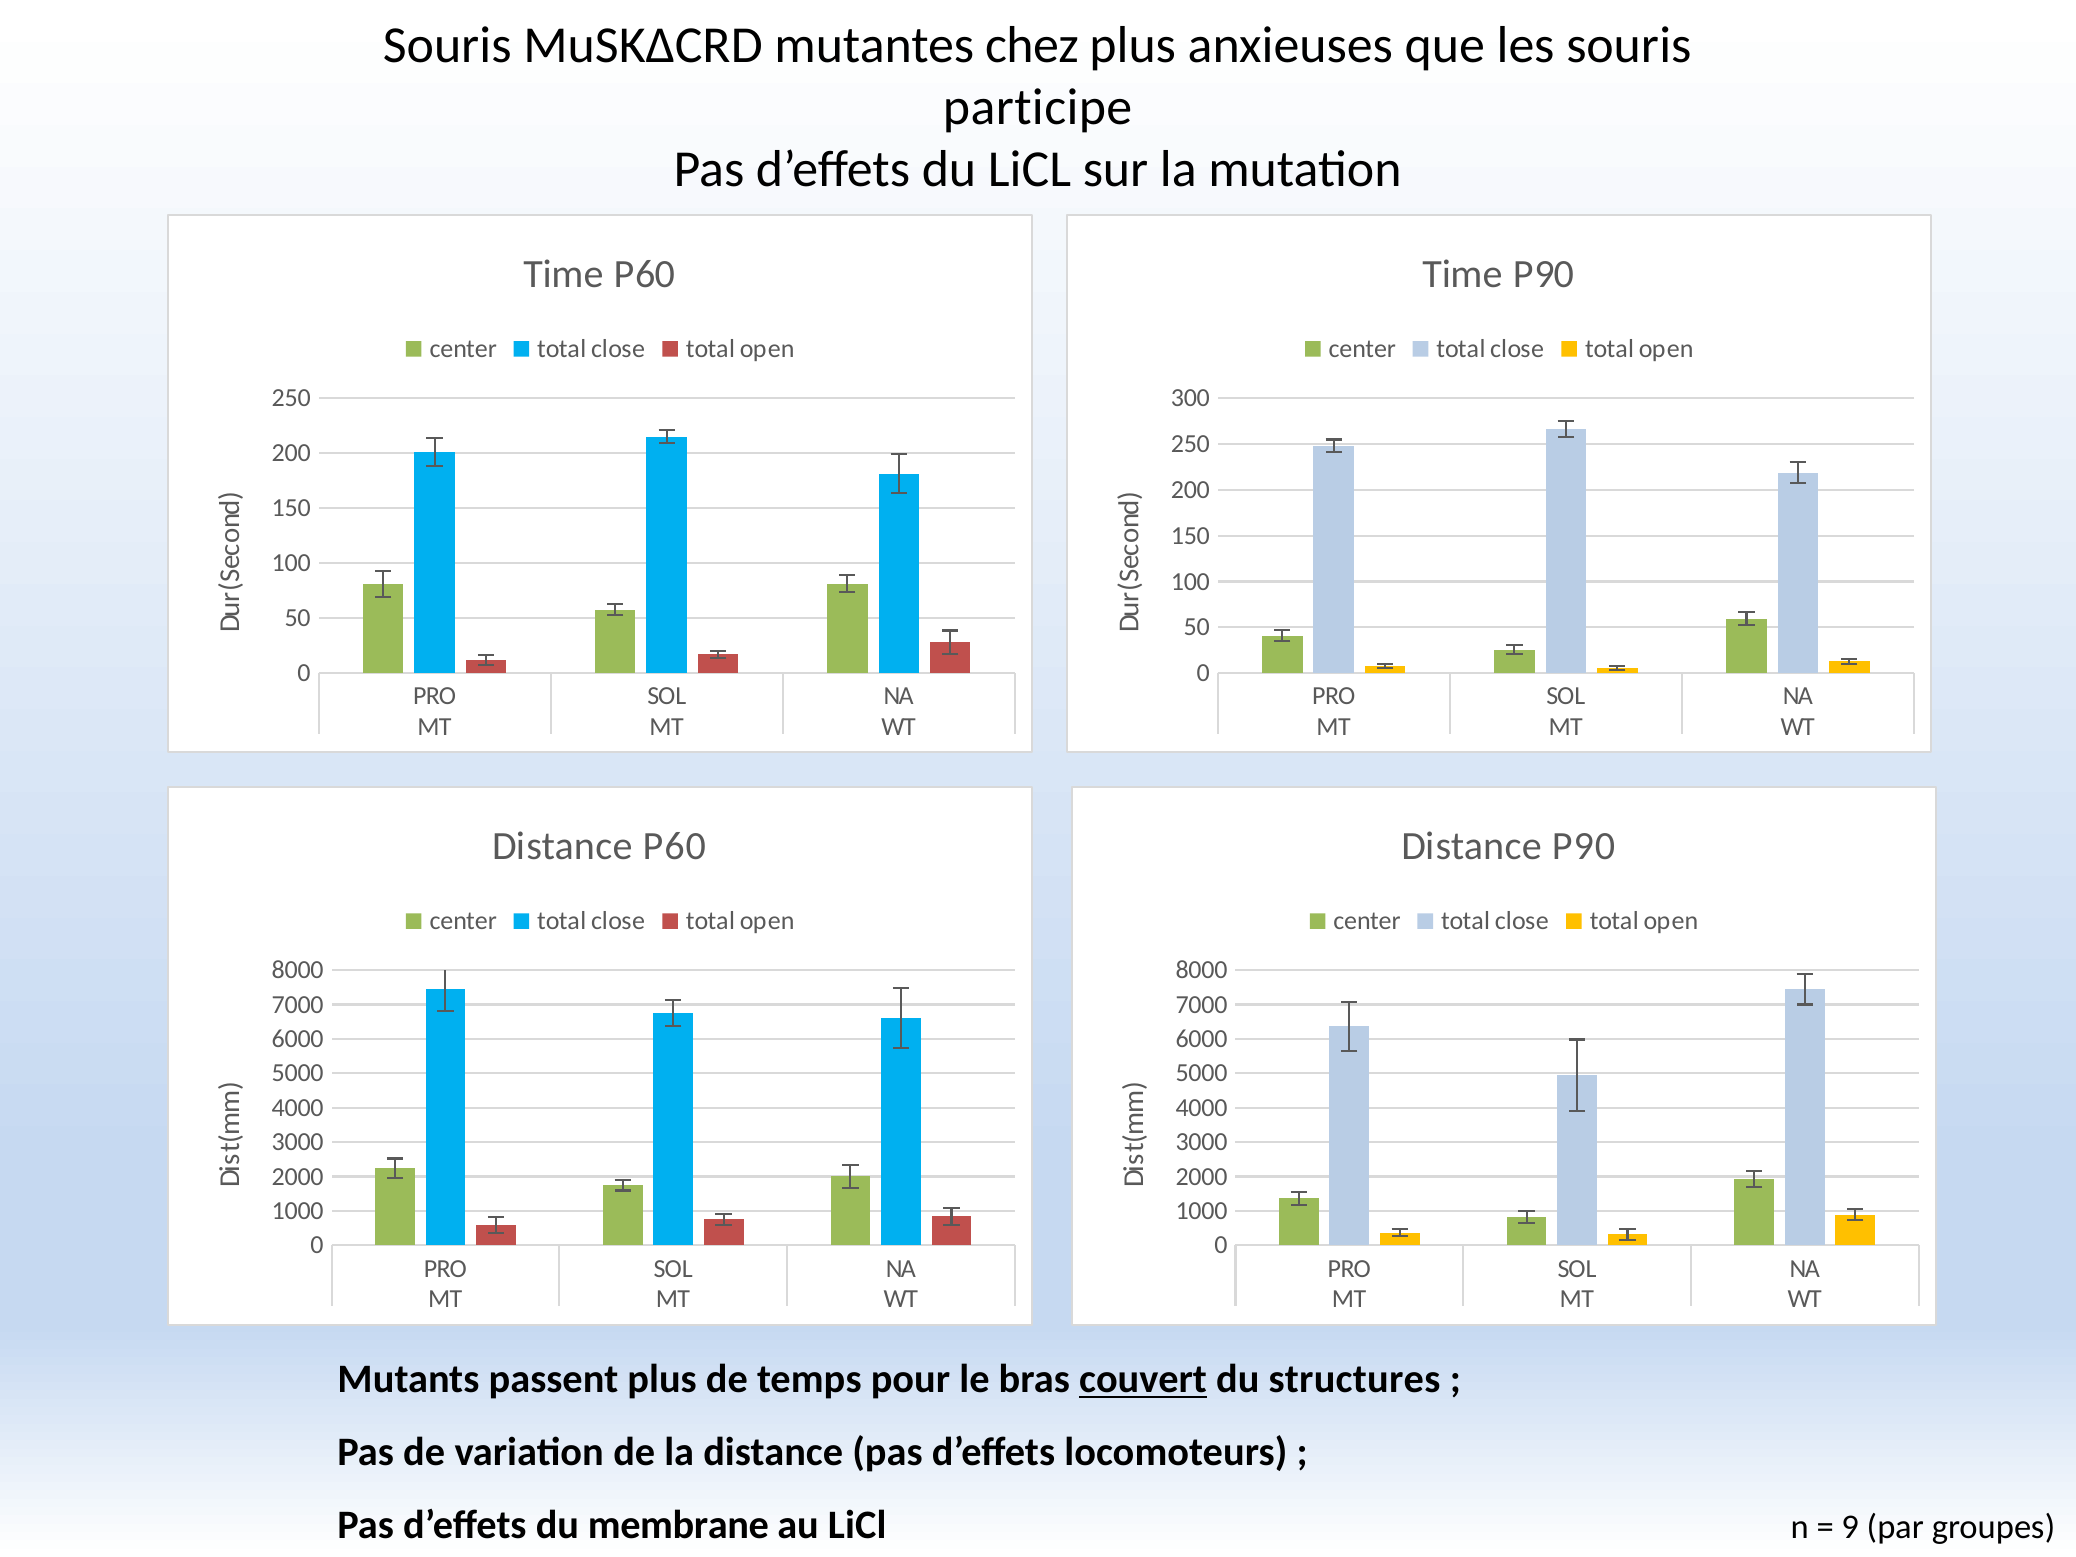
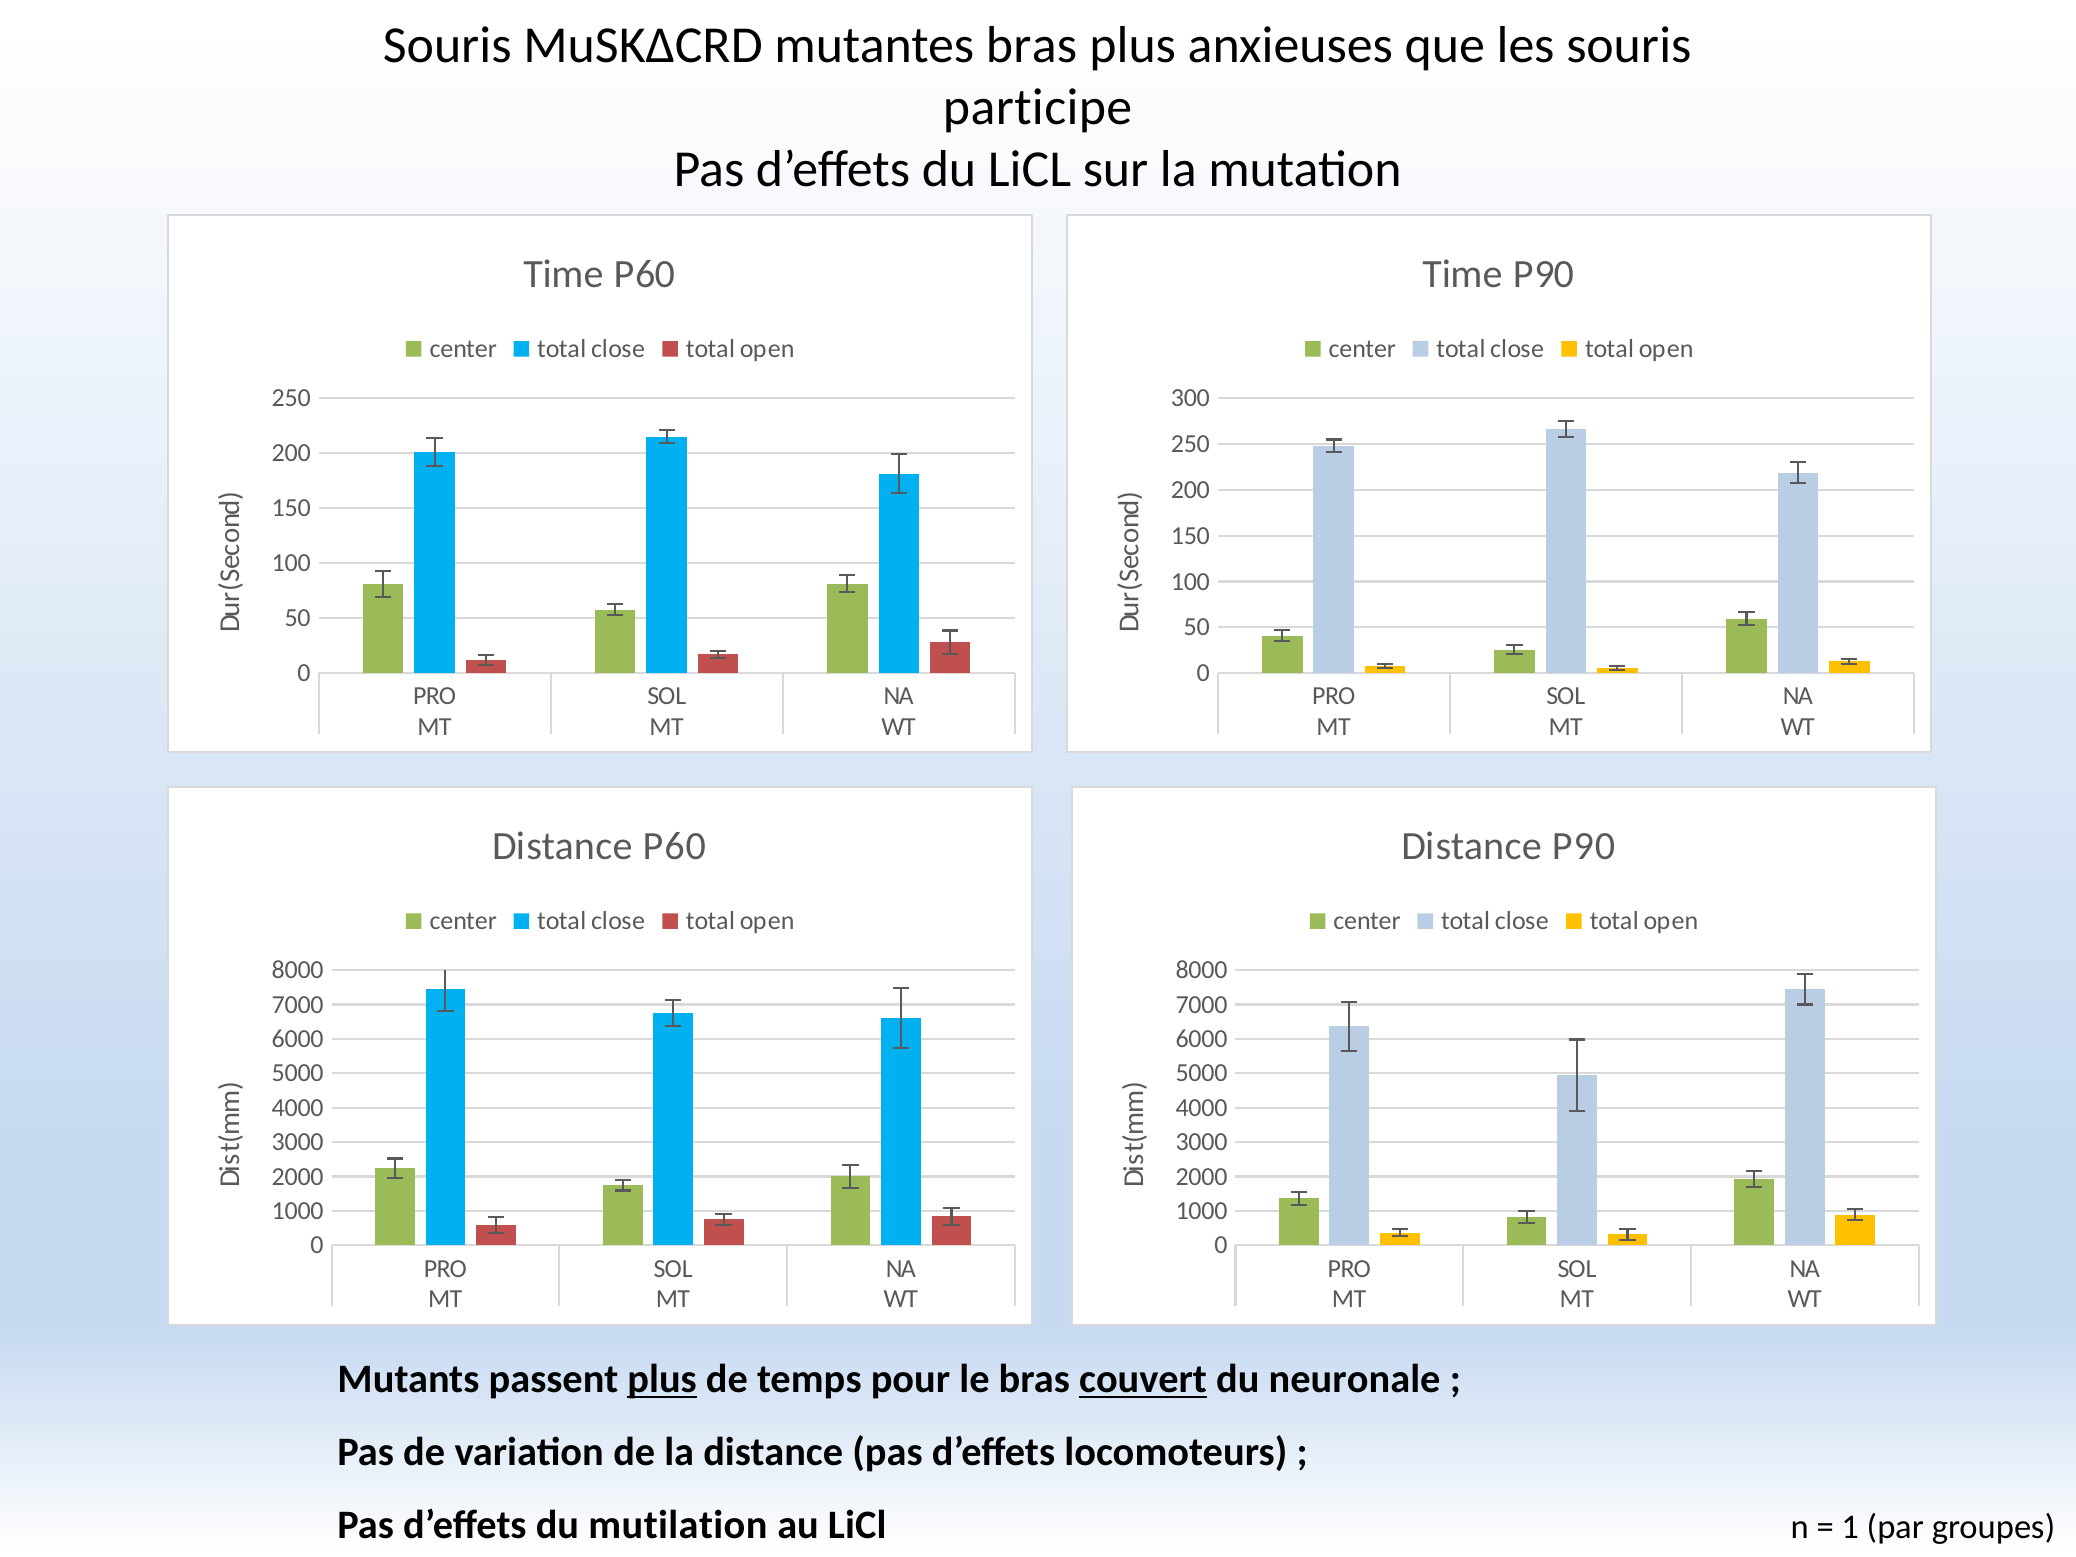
mutantes chez: chez -> bras
plus at (662, 1379) underline: none -> present
structures: structures -> neuronale
membrane: membrane -> mutilation
9: 9 -> 1
